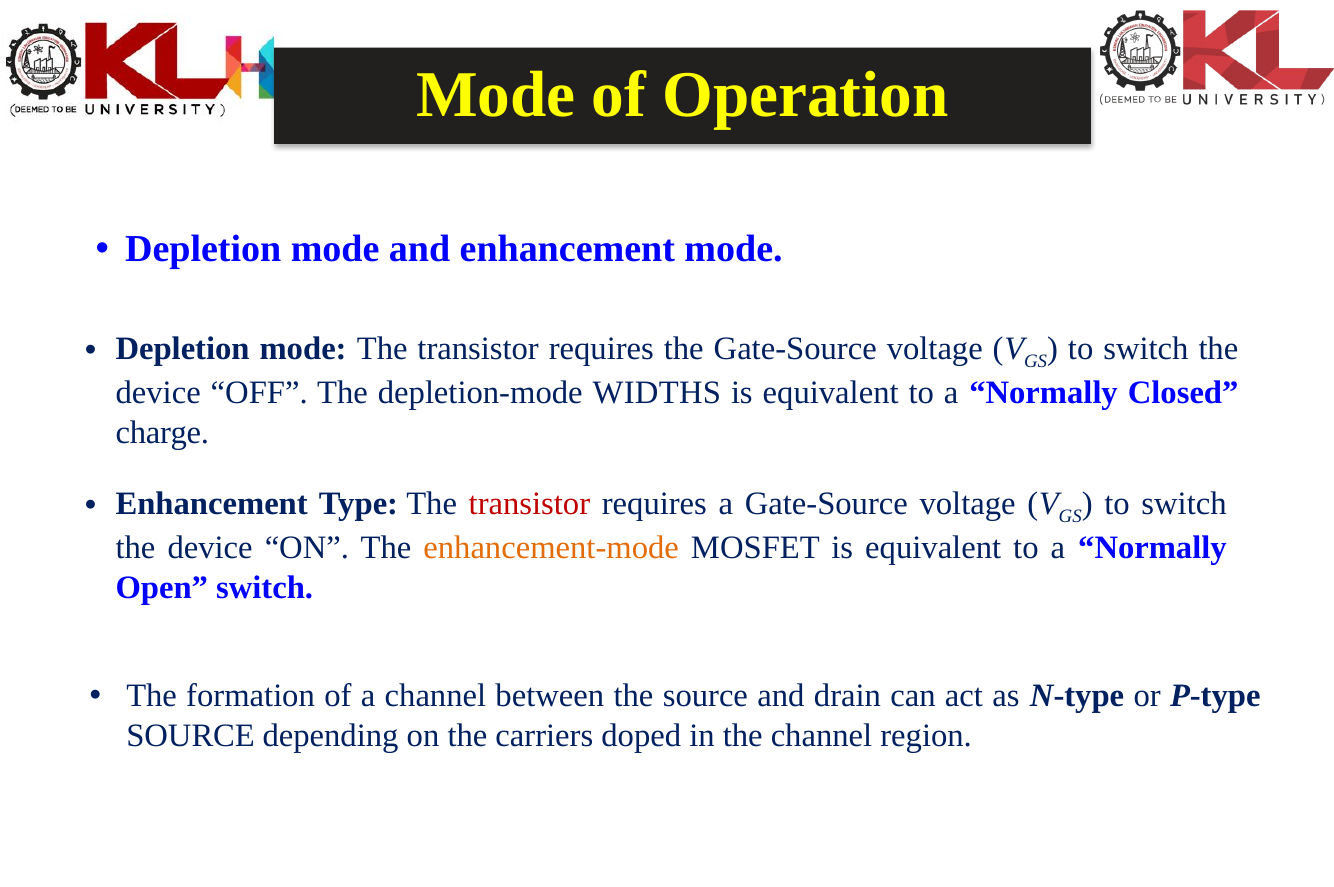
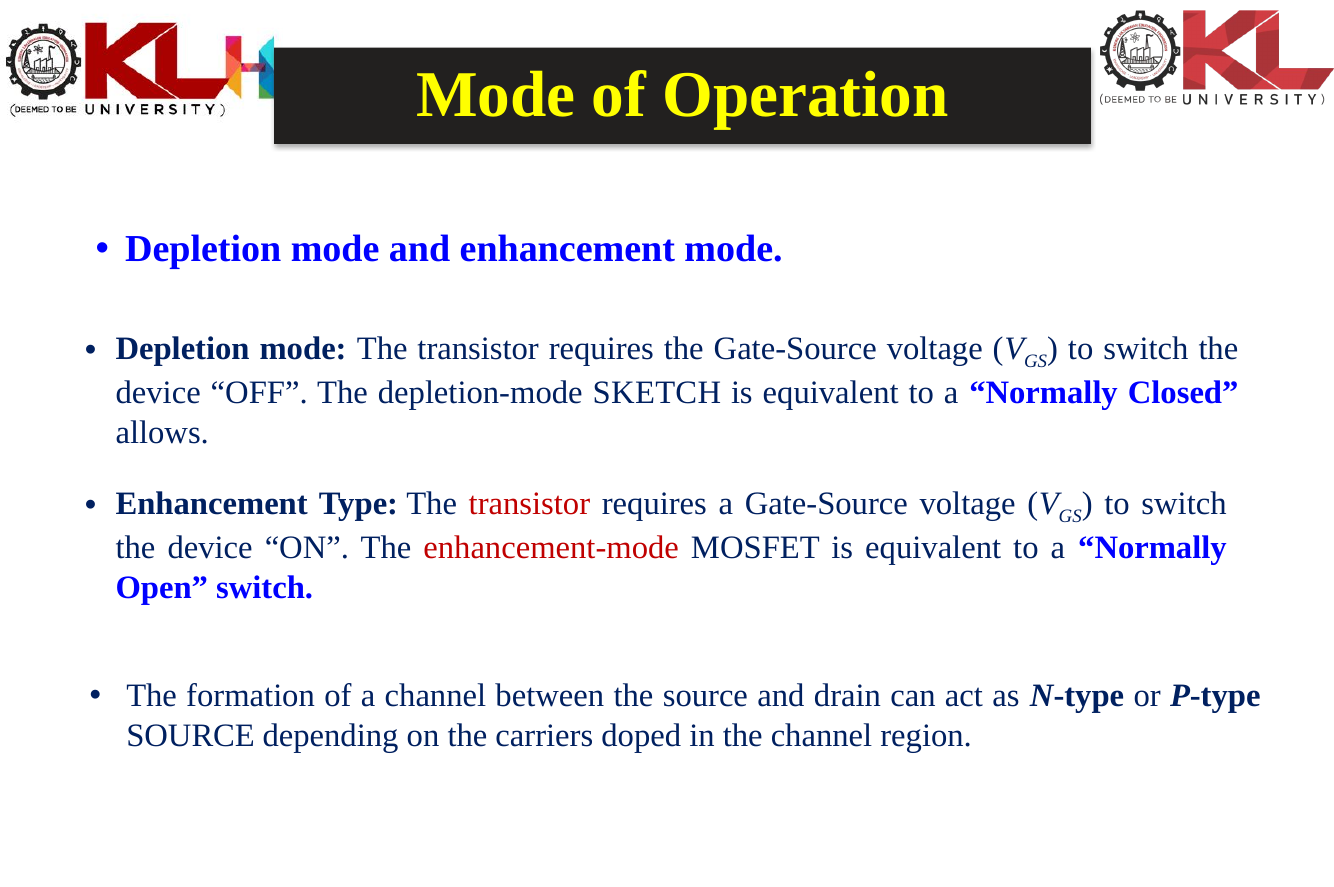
WIDTHS: WIDTHS -> SKETCH
charge: charge -> allows
enhancement-mode colour: orange -> red
